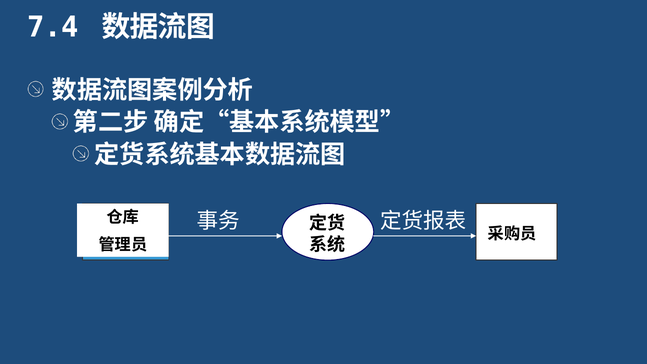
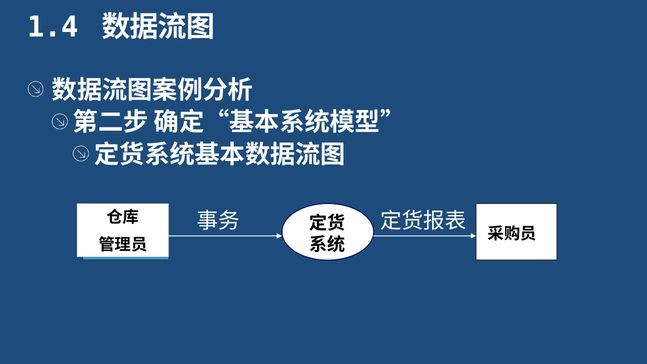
7.4: 7.4 -> 1.4
